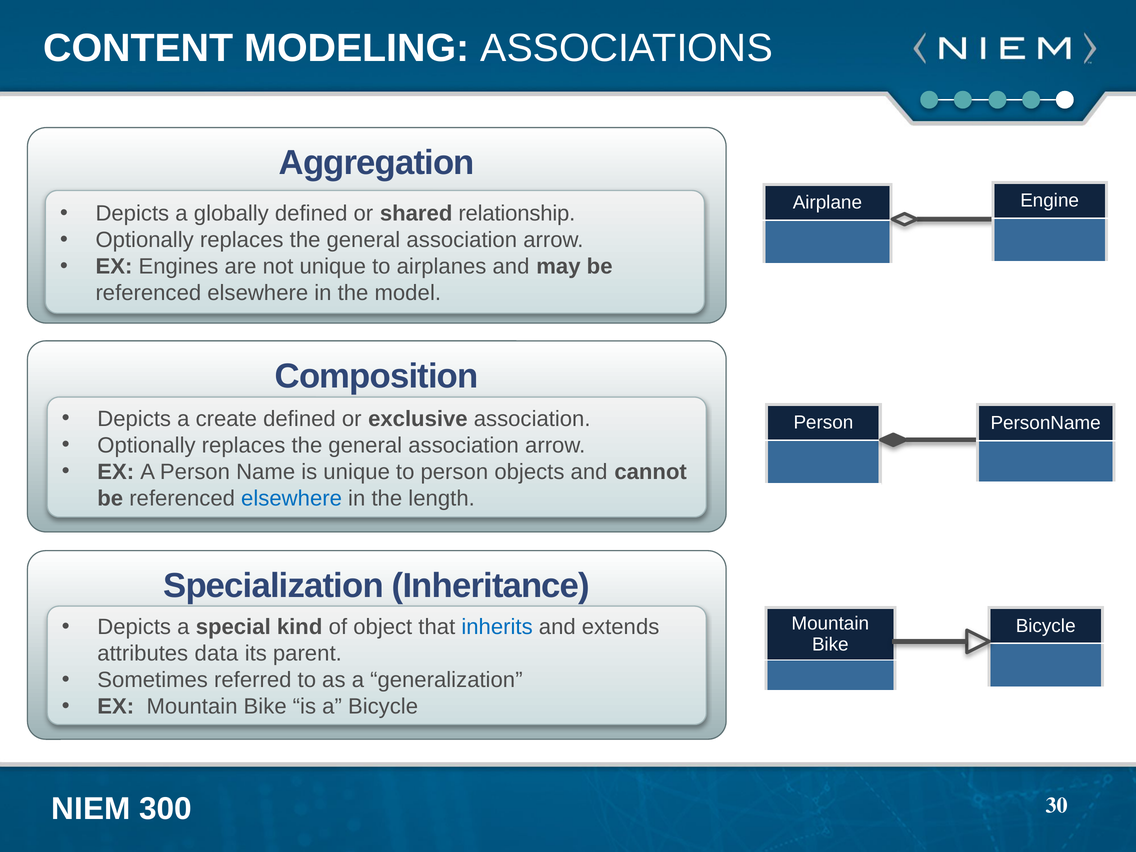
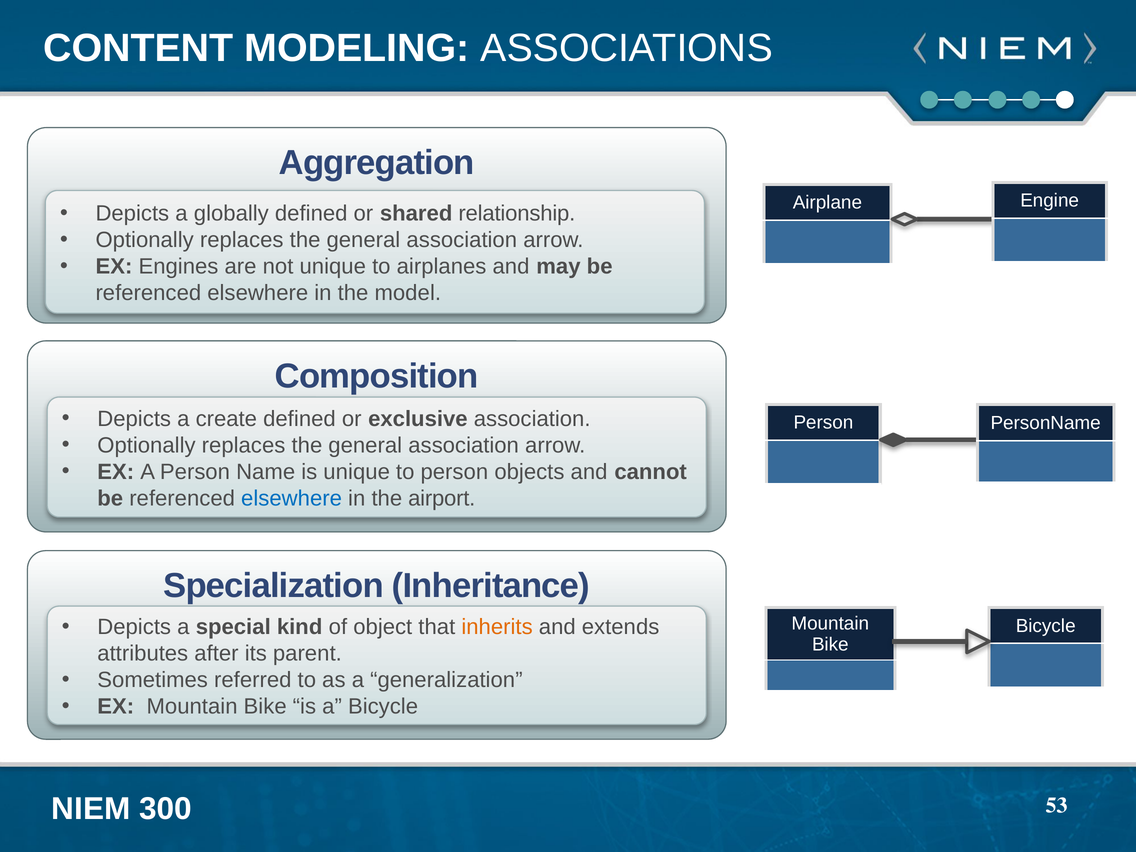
length: length -> airport
inherits colour: blue -> orange
data: data -> after
30: 30 -> 53
